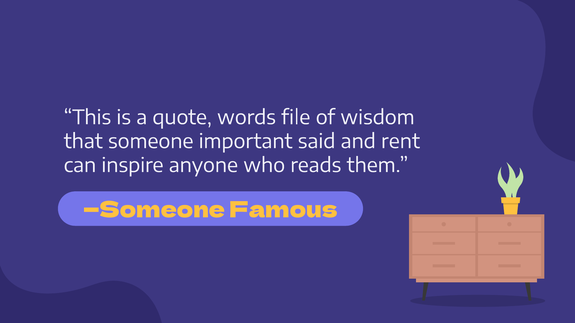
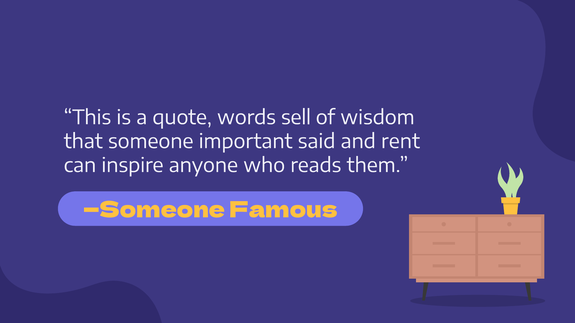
file: file -> sell
